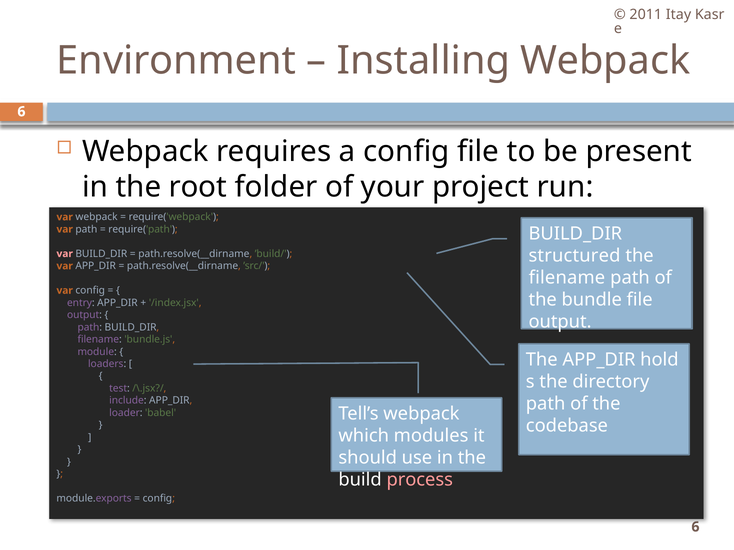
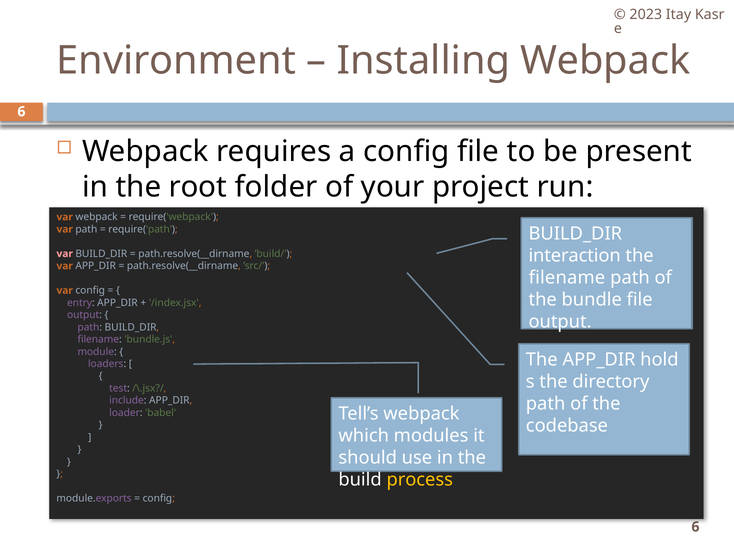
2011: 2011 -> 2023
structured: structured -> interaction
process colour: pink -> yellow
